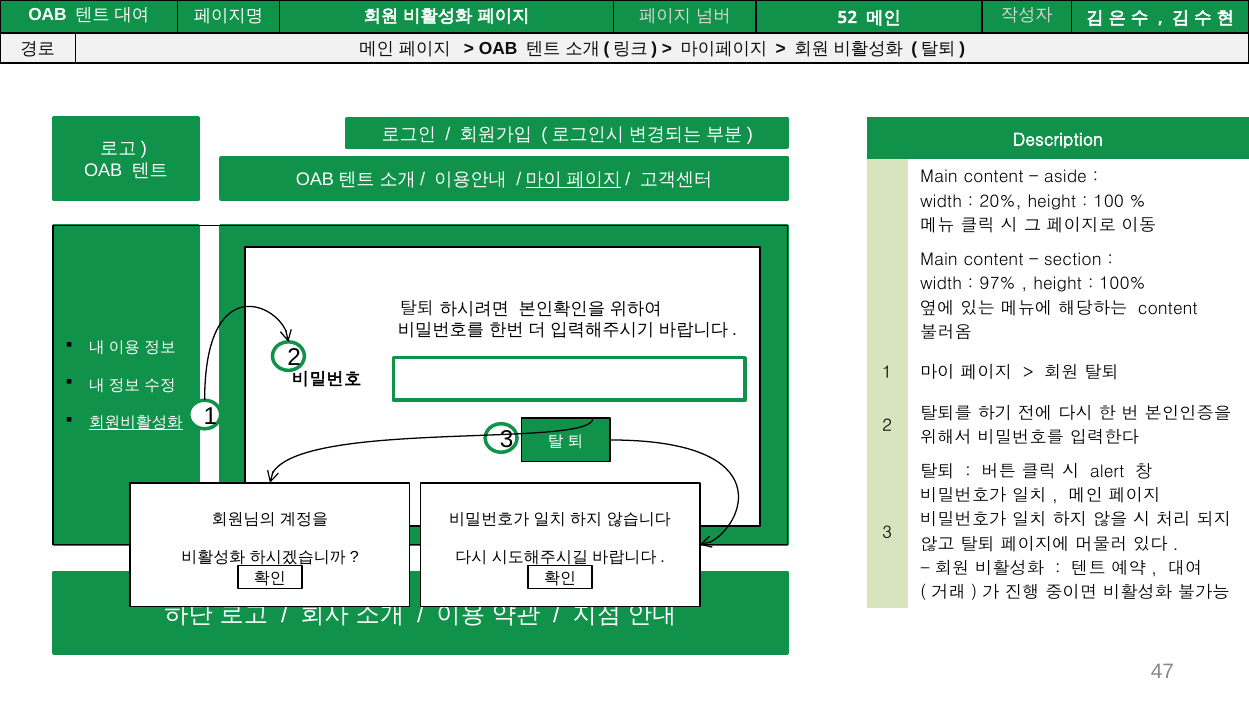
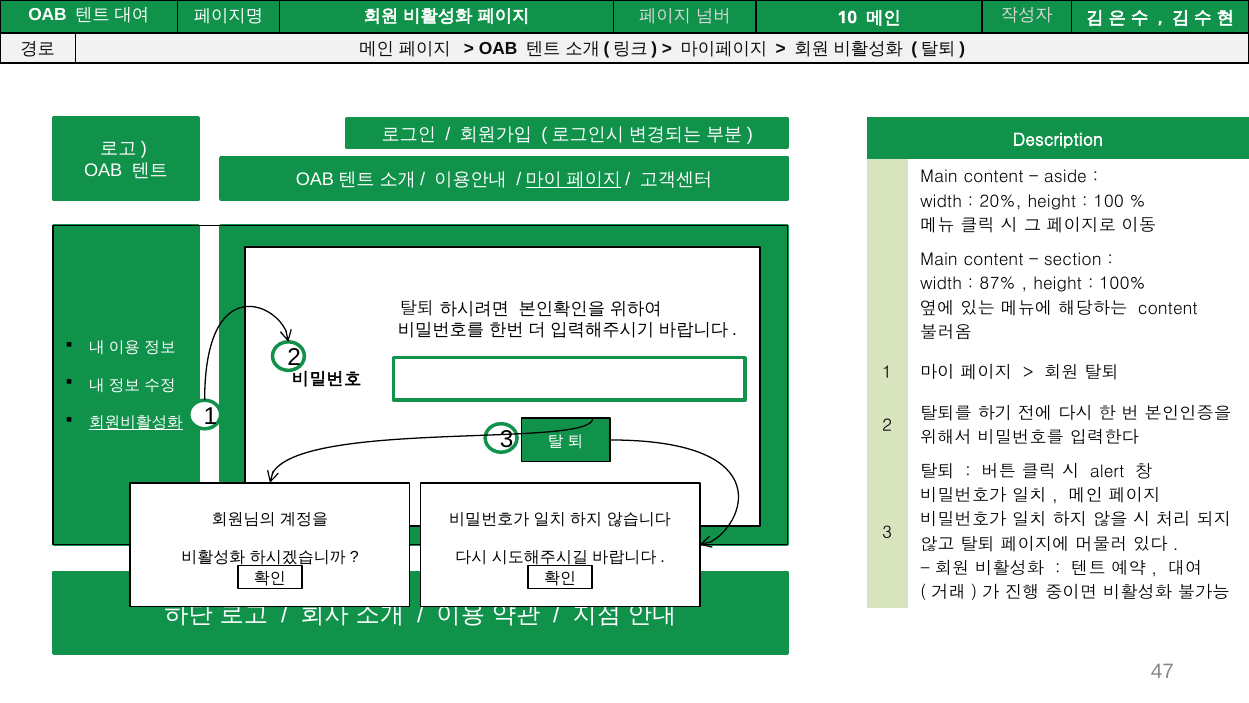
52: 52 -> 10
97%: 97% -> 87%
